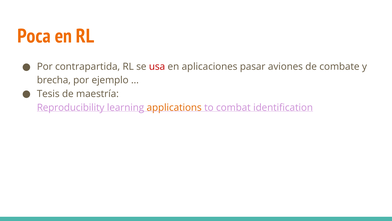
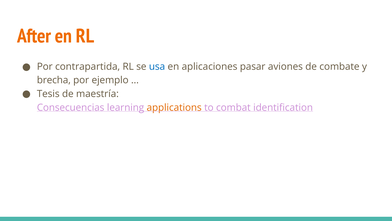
Poca: Poca -> After
usa colour: red -> blue
Reproducibility: Reproducibility -> Consecuencias
